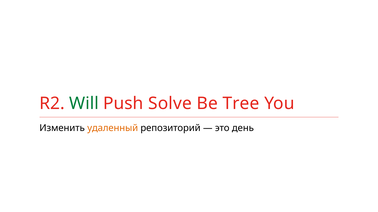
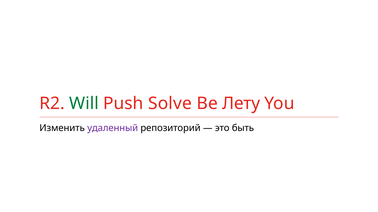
Tree: Tree -> Лету
удаленный colour: orange -> purple
день: день -> быть
